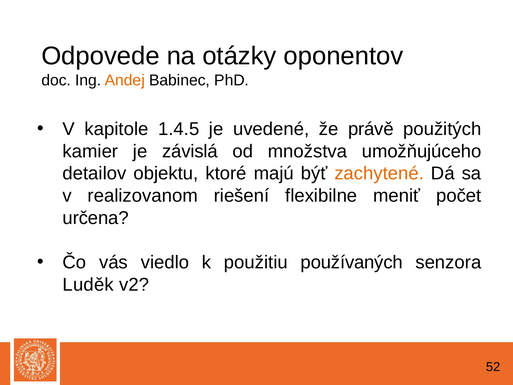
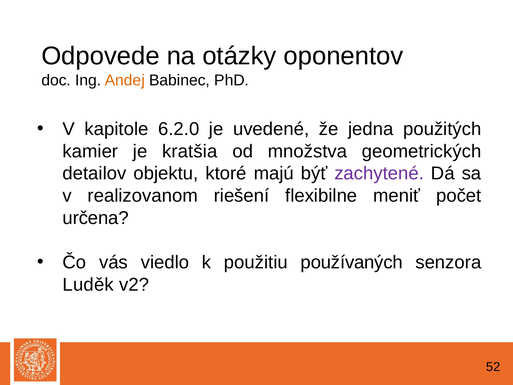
1.4.5: 1.4.5 -> 6.2.0
právě: právě -> jedna
závislá: závislá -> kratšia
umožňujúceho: umožňujúceho -> geometrických
zachytené colour: orange -> purple
